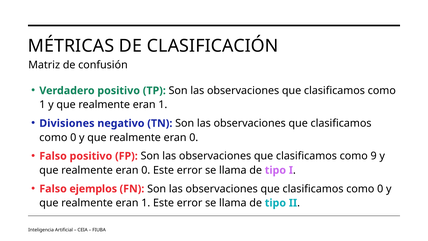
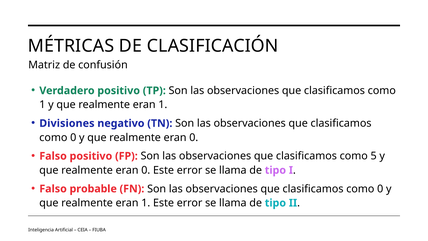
9: 9 -> 5
ejemplos: ejemplos -> probable
